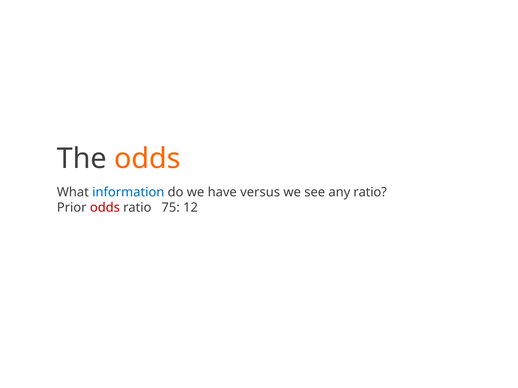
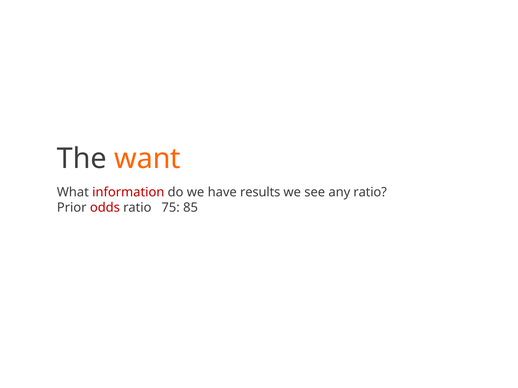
The odds: odds -> want
information colour: blue -> red
versus: versus -> results
12: 12 -> 85
